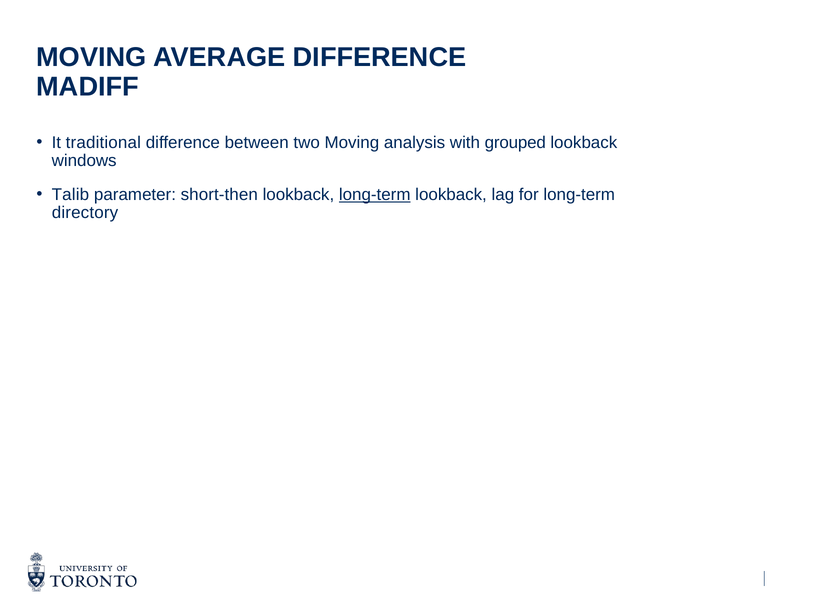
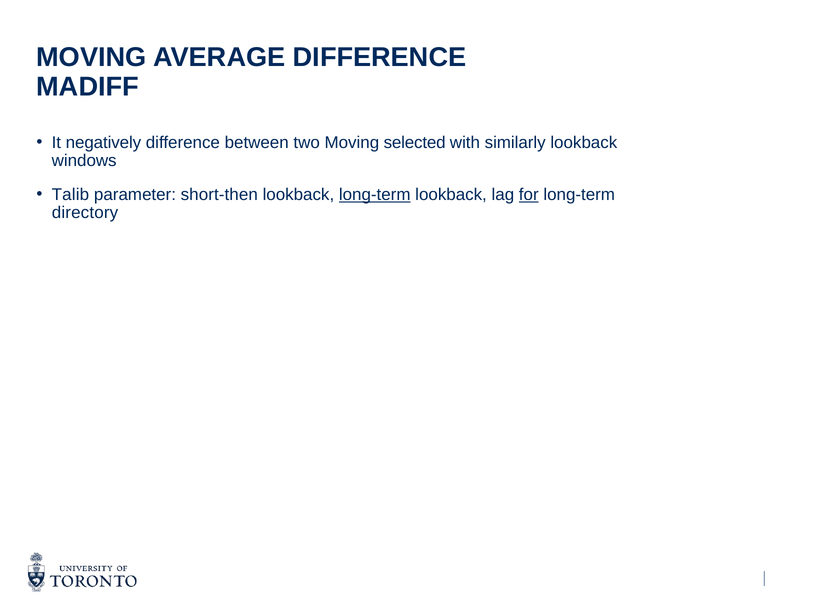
traditional: traditional -> negatively
analysis: analysis -> selected
grouped: grouped -> similarly
for underline: none -> present
